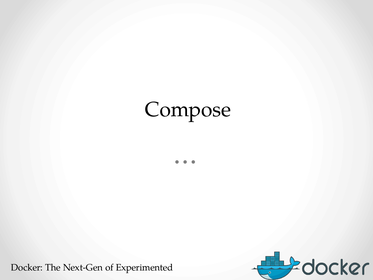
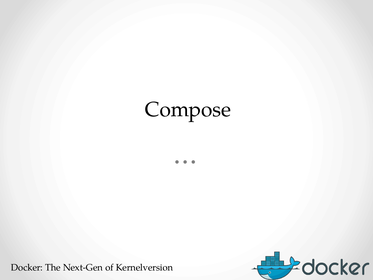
Experimented: Experimented -> Kernelversion
